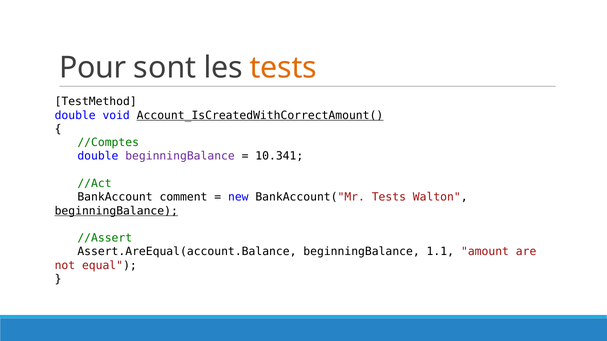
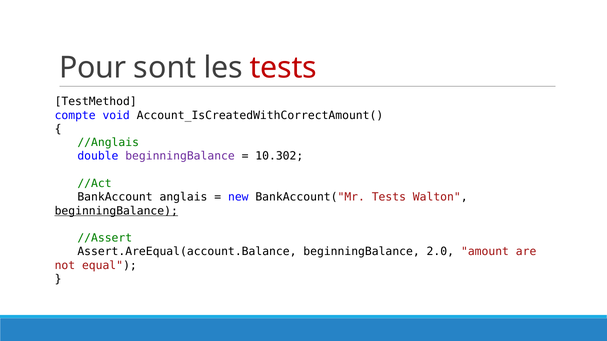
tests at (283, 68) colour: orange -> red
double at (75, 115): double -> compte
Account_IsCreatedWithCorrectAmount( underline: present -> none
//Comptes: //Comptes -> //Anglais
10.341: 10.341 -> 10.302
comment: comment -> anglais
1.1: 1.1 -> 2.0
